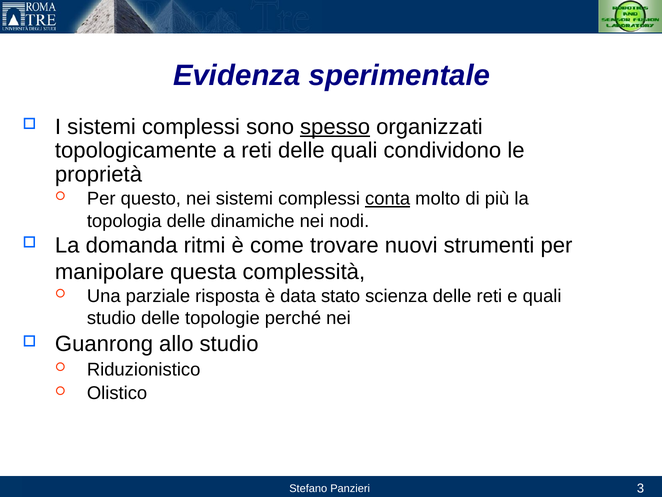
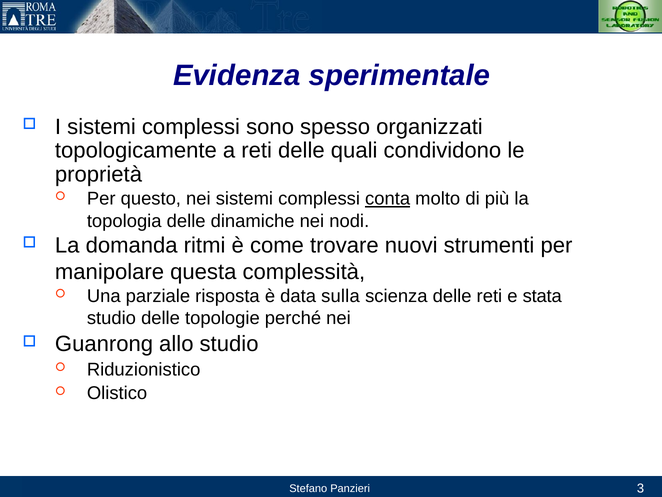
spesso underline: present -> none
stato: stato -> sulla
e quali: quali -> stata
